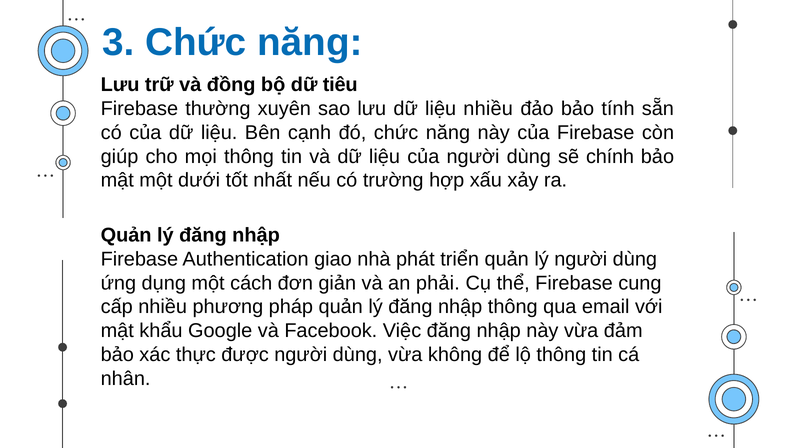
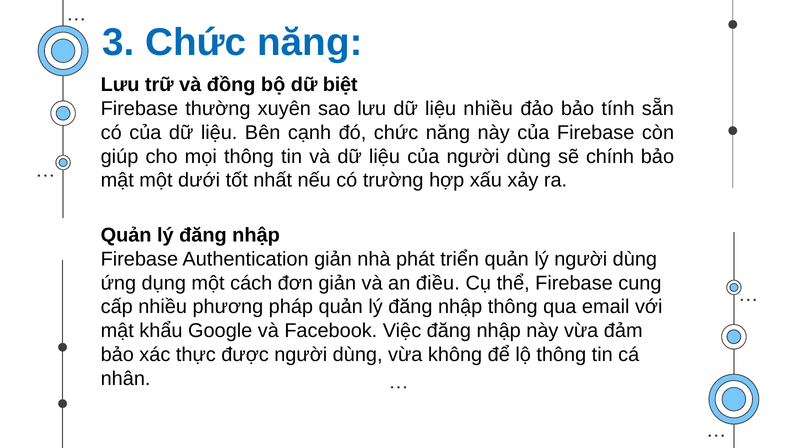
tiêu: tiêu -> biệt
Authentication giao: giao -> giản
phải: phải -> điều
